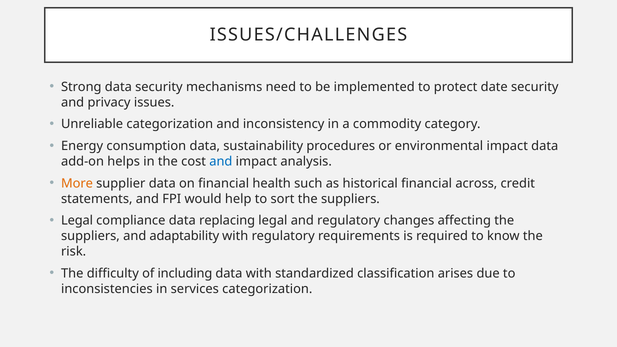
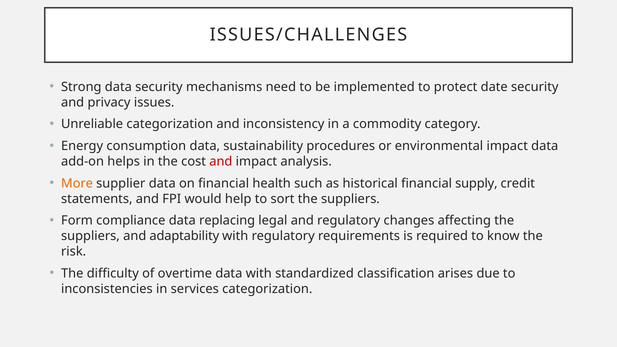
and at (221, 162) colour: blue -> red
across: across -> supply
Legal at (77, 221): Legal -> Form
including: including -> overtime
